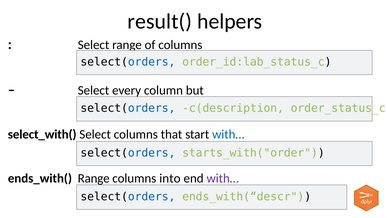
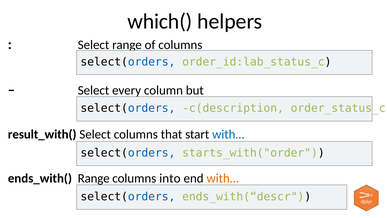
result(: result( -> which(
select_with(: select_with( -> result_with(
with… at (223, 178) colour: purple -> orange
